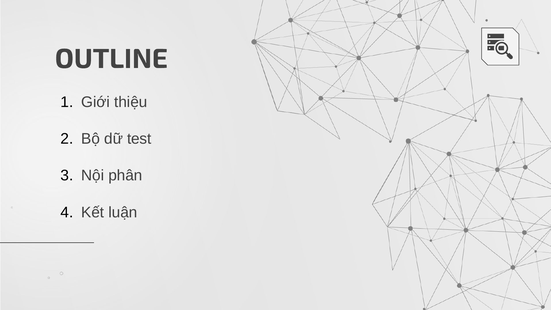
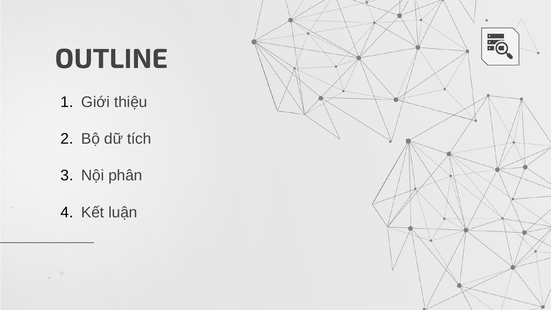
test: test -> tích
